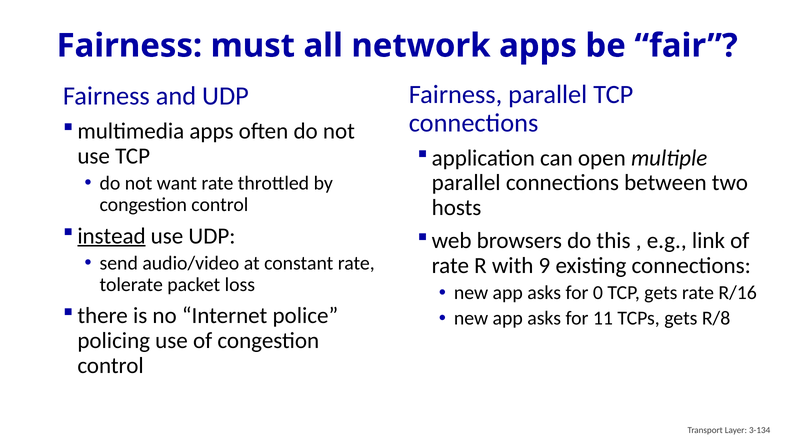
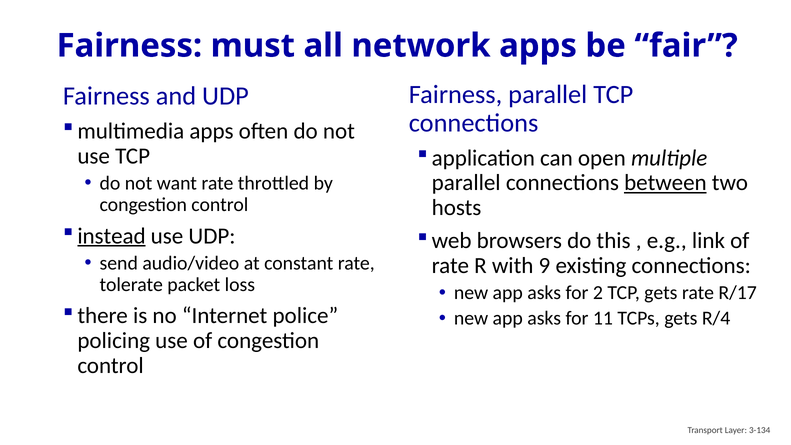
between underline: none -> present
0: 0 -> 2
R/16: R/16 -> R/17
R/8: R/8 -> R/4
